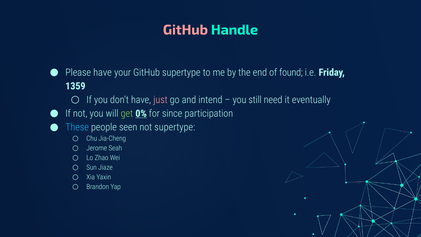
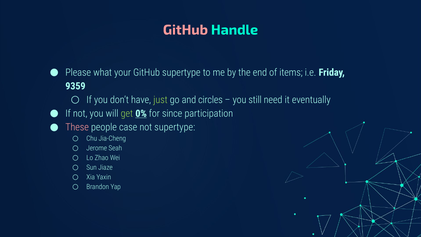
Please have: have -> what
found: found -> items
1359: 1359 -> 9359
just colour: pink -> light green
intend: intend -> circles
These colour: light blue -> pink
seen: seen -> case
